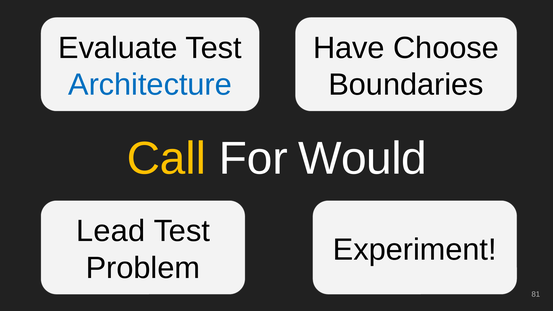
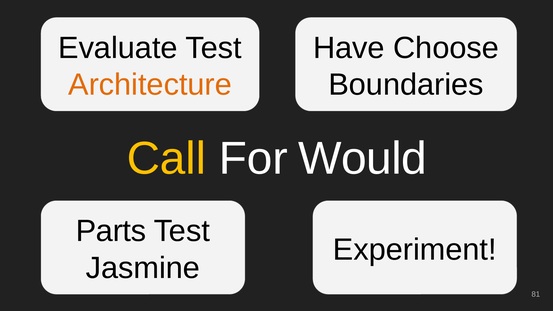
Architecture colour: blue -> orange
Lead: Lead -> Parts
Problem: Problem -> Jasmine
